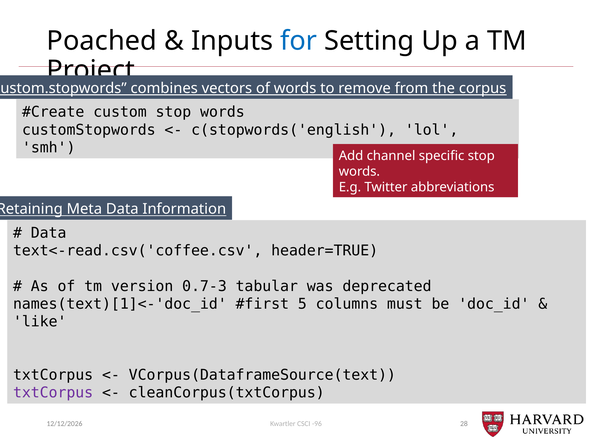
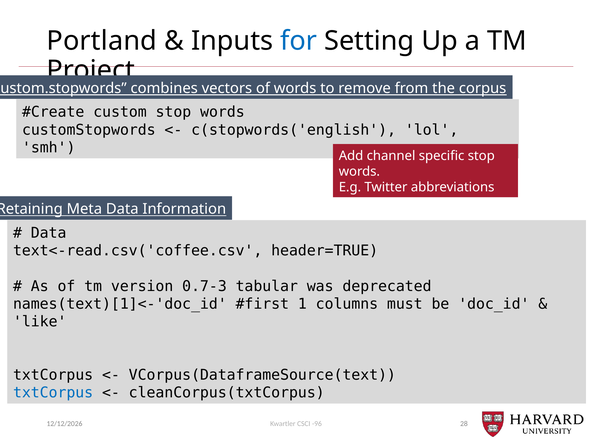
Poached: Poached -> Portland
5: 5 -> 1
txtCorpus at (53, 393) colour: purple -> blue
